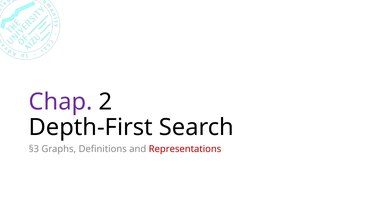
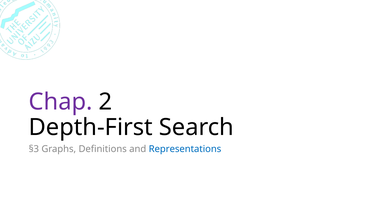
Representations colour: red -> blue
